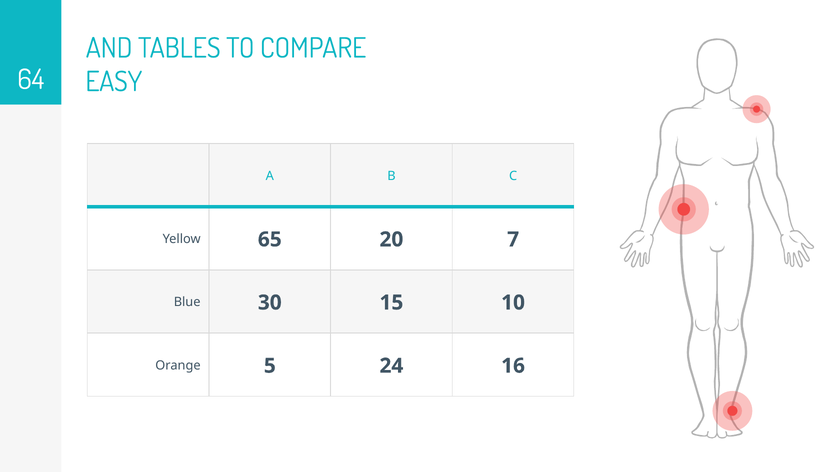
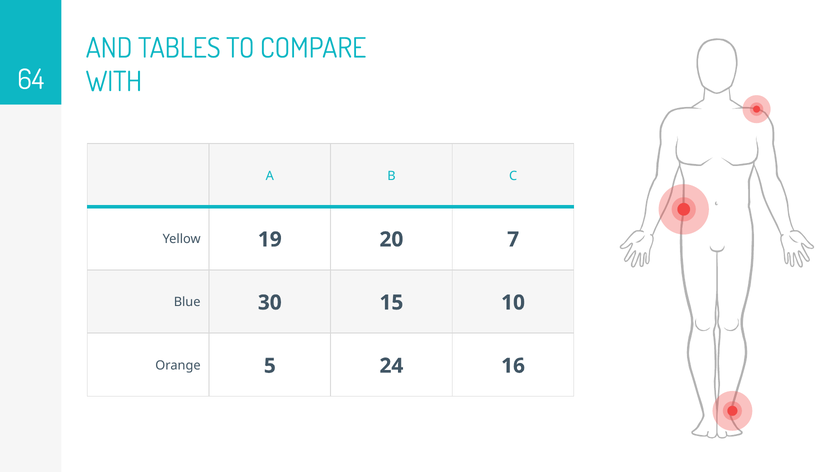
EASY: EASY -> WITH
65: 65 -> 19
